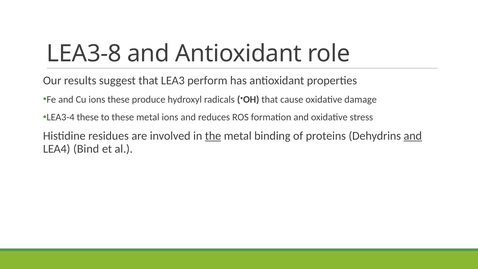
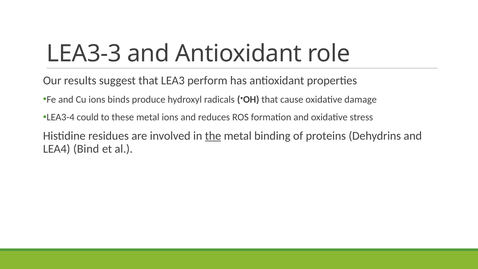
LEA3-8: LEA3-8 -> LEA3-3
ions these: these -> binds
LEA3-4 these: these -> could
and at (413, 136) underline: present -> none
